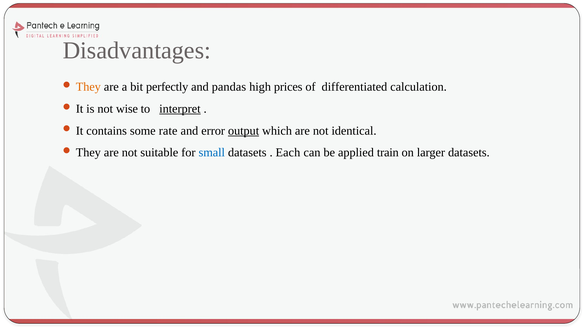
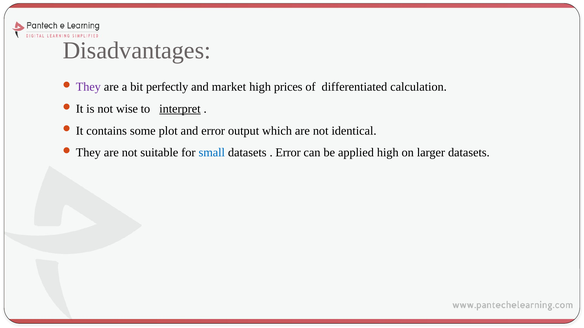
They at (88, 87) colour: orange -> purple
pandas: pandas -> market
rate: rate -> plot
output underline: present -> none
Each at (288, 153): Each -> Error
applied train: train -> high
